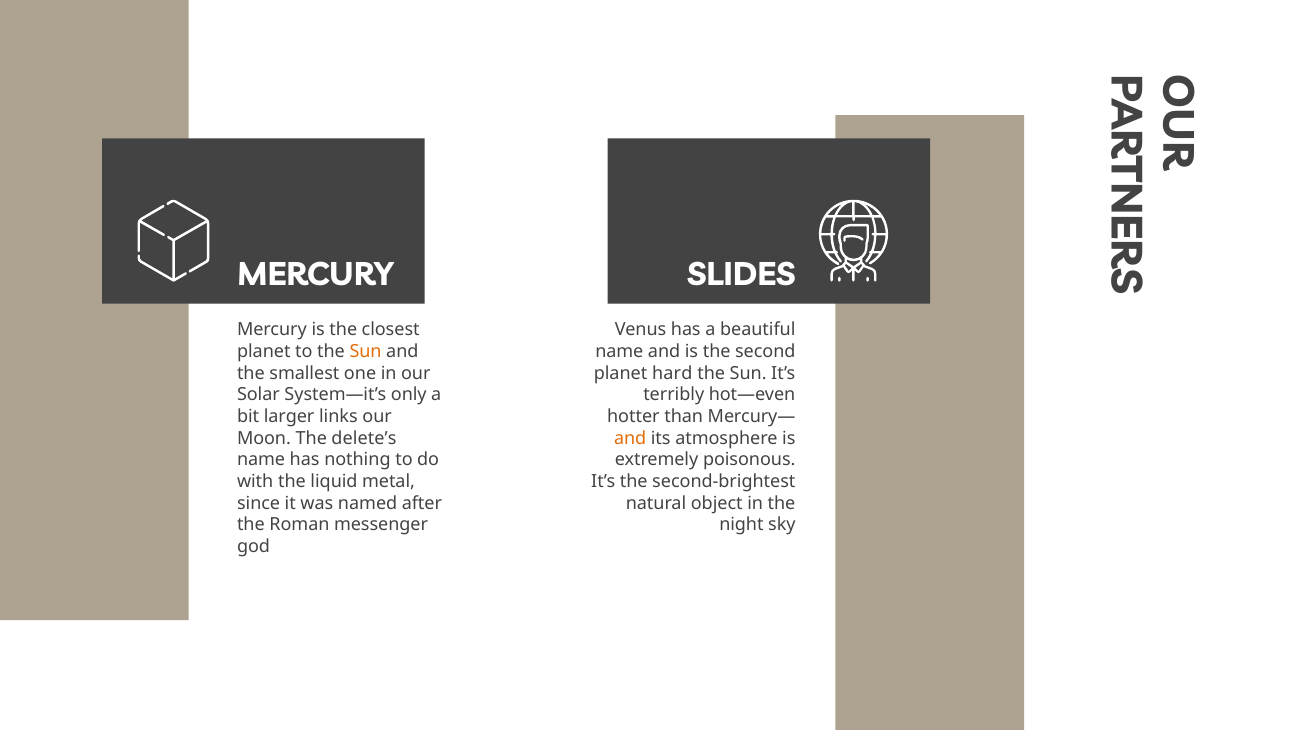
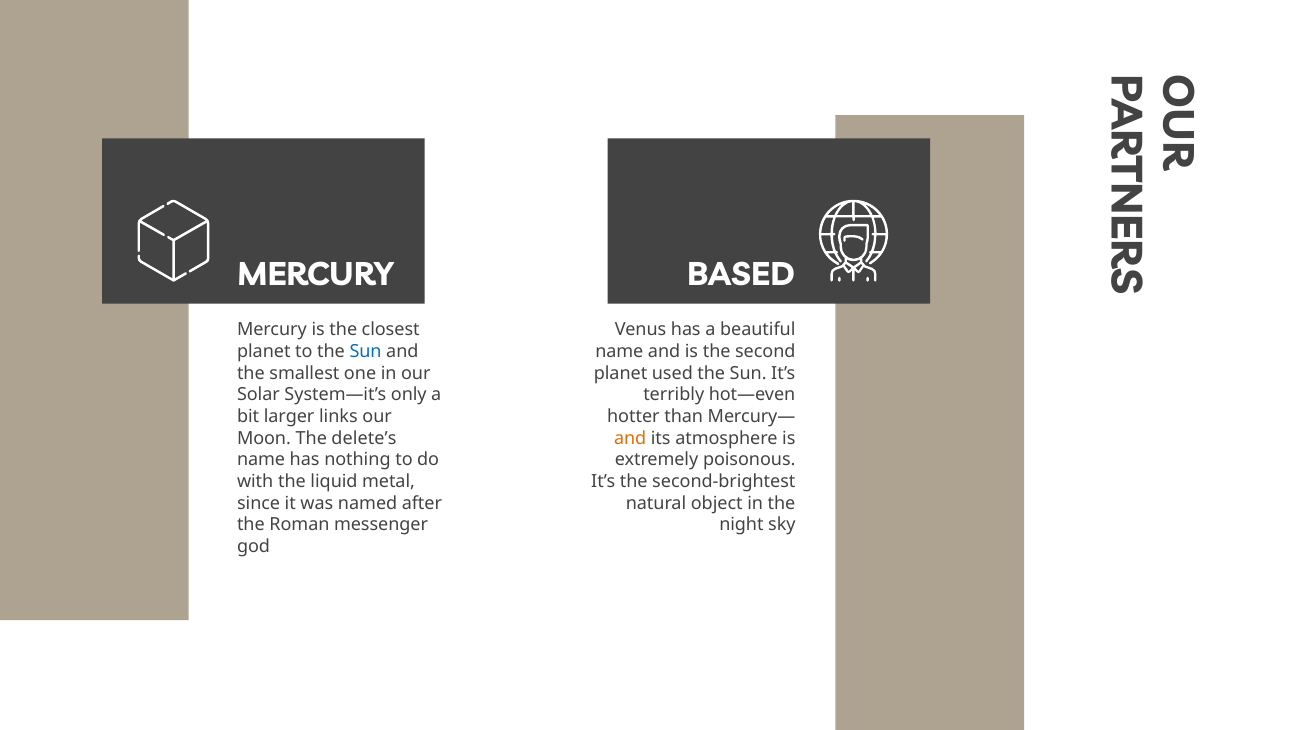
SLIDES: SLIDES -> BASED
Sun at (366, 352) colour: orange -> blue
hard: hard -> used
